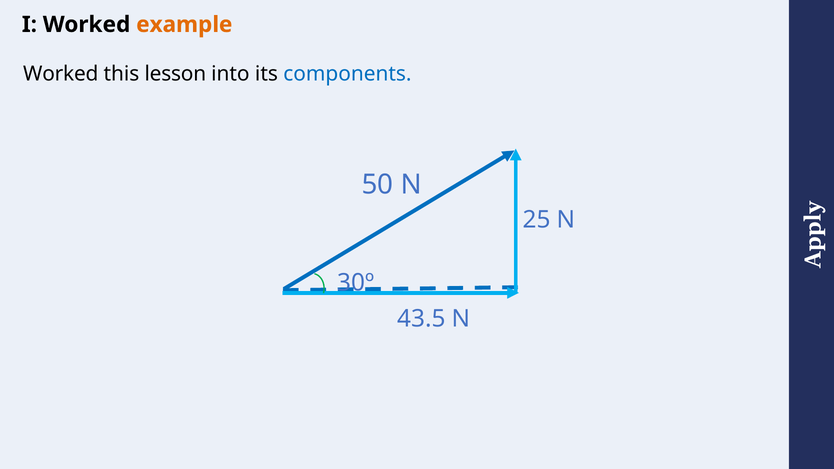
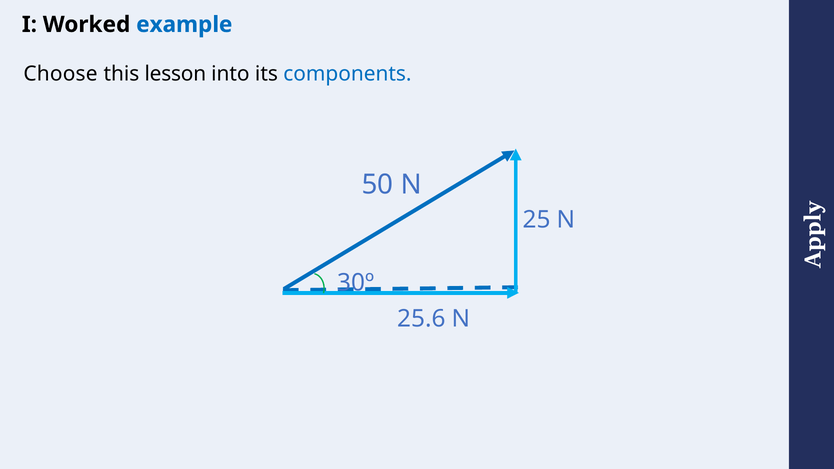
example colour: orange -> blue
Worked at (61, 74): Worked -> Choose
43.5: 43.5 -> 25.6
